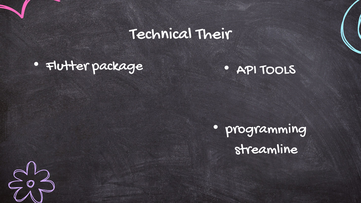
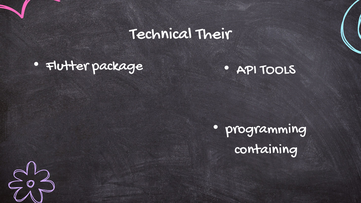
streamline: streamline -> containing
